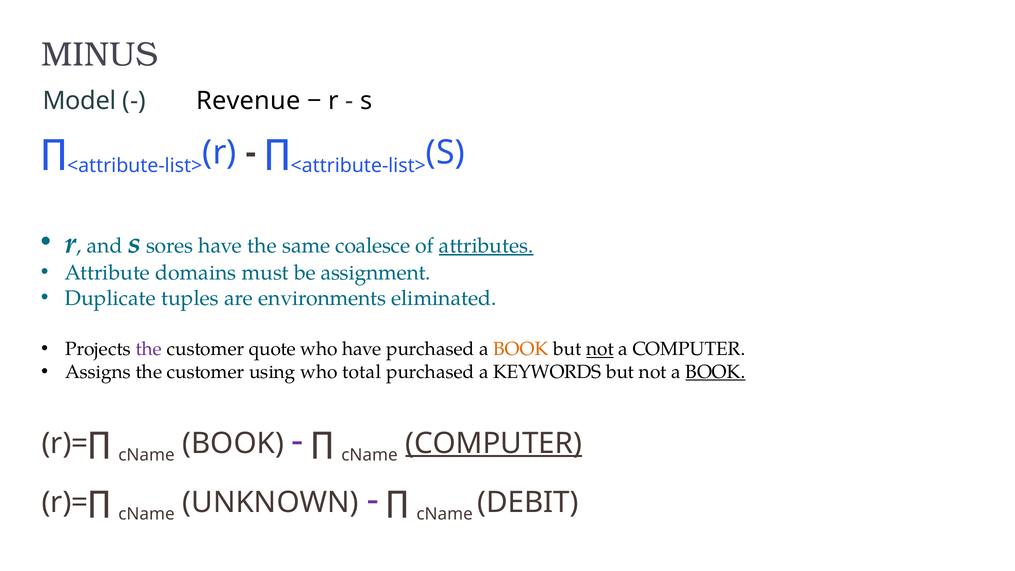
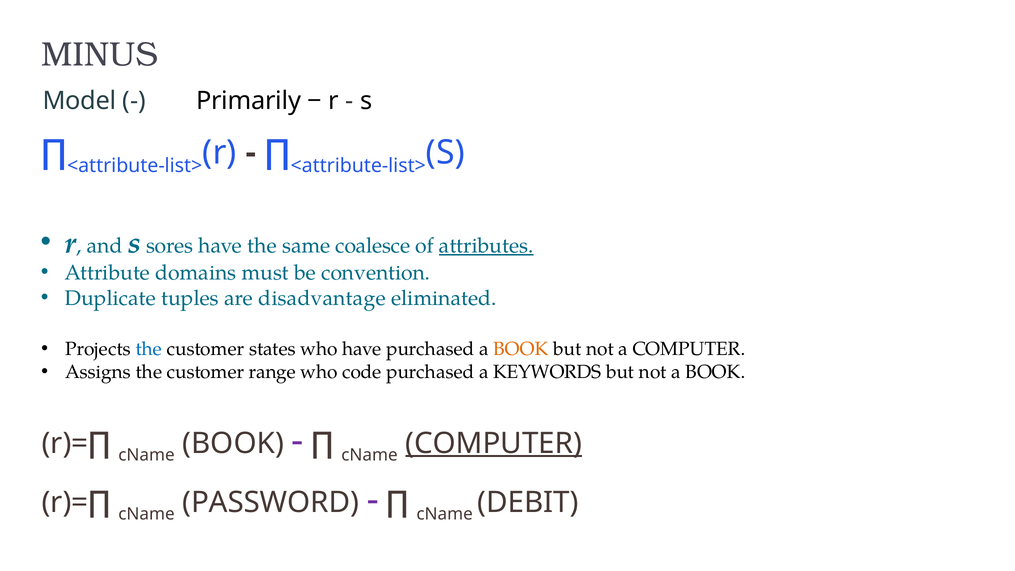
Revenue: Revenue -> Primarily
assignment: assignment -> convention
environments: environments -> disadvantage
the at (149, 349) colour: purple -> blue
quote: quote -> states
not at (600, 349) underline: present -> none
using: using -> range
total: total -> code
BOOK at (715, 372) underline: present -> none
UNKNOWN: UNKNOWN -> PASSWORD
